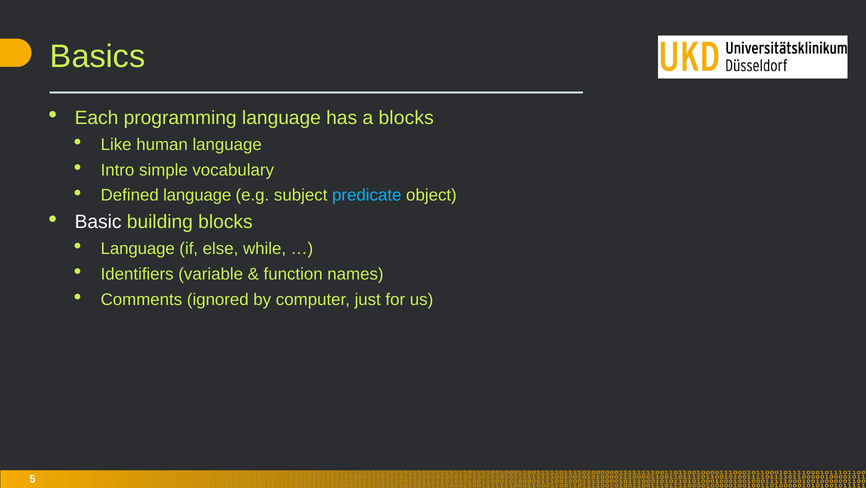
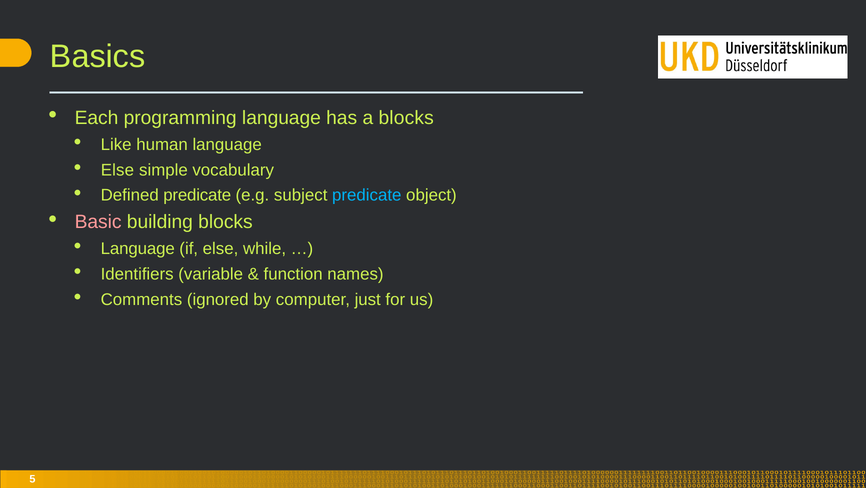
Intro at (118, 170): Intro -> Else
Defined language: language -> predicate
Basic colour: white -> pink
